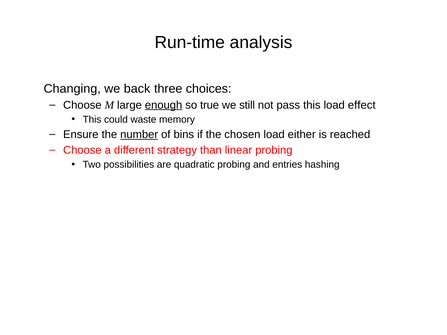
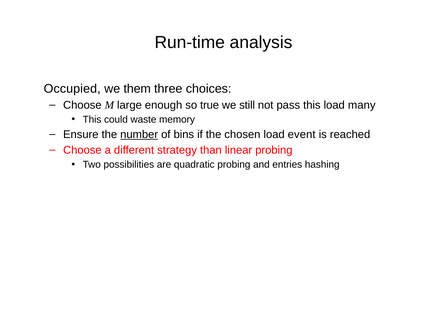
Changing: Changing -> Occupied
back: back -> them
enough underline: present -> none
effect: effect -> many
either: either -> event
